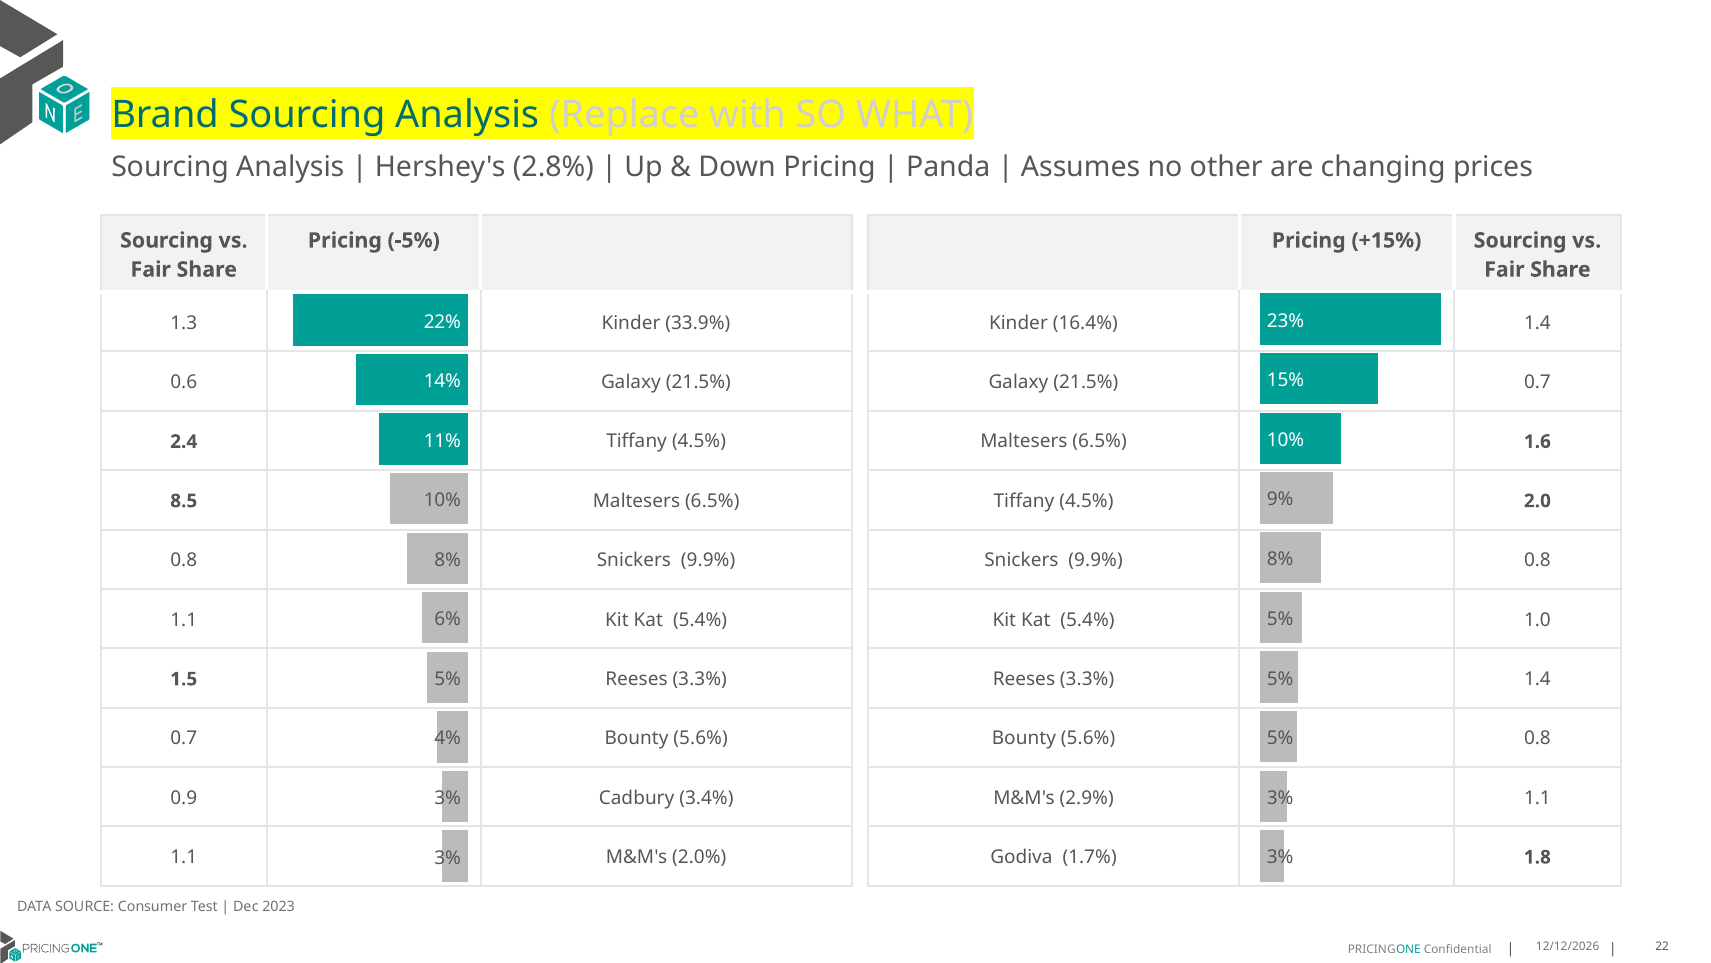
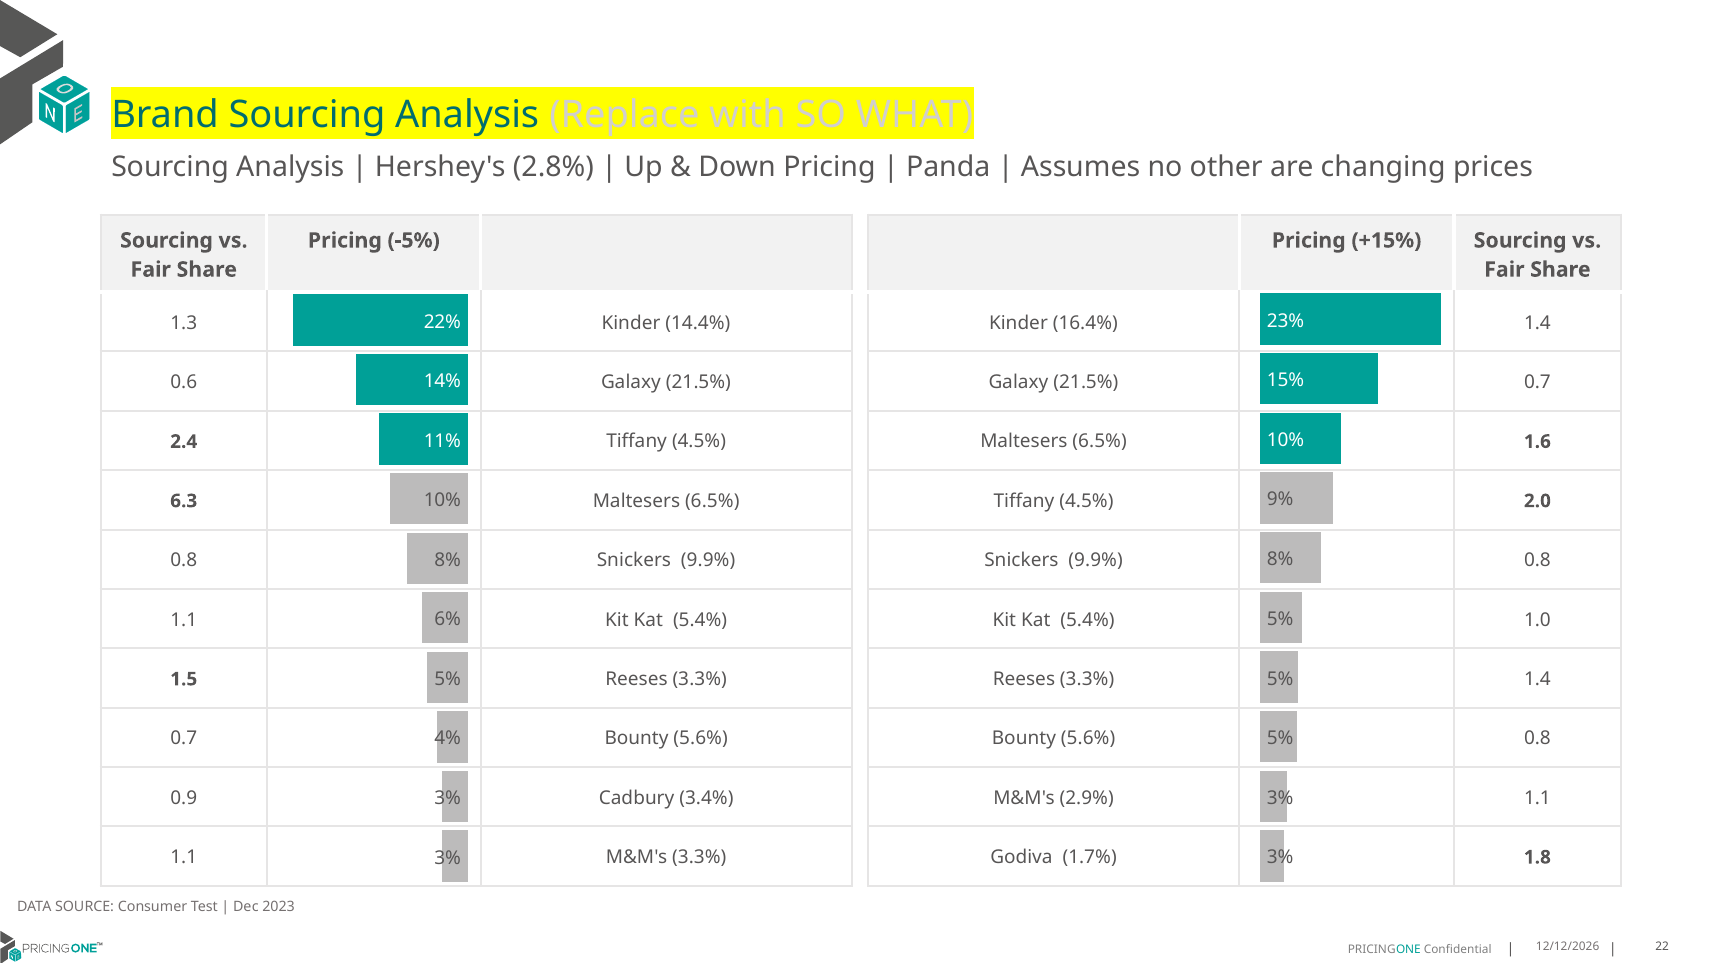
33.9%: 33.9% -> 14.4%
8.5: 8.5 -> 6.3
M&M's 2.0%: 2.0% -> 3.3%
